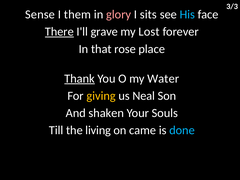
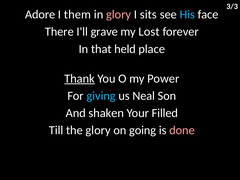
Sense: Sense -> Adore
There underline: present -> none
rose: rose -> held
Water: Water -> Power
giving colour: yellow -> light blue
Souls: Souls -> Filled
the living: living -> glory
came: came -> going
done colour: light blue -> pink
